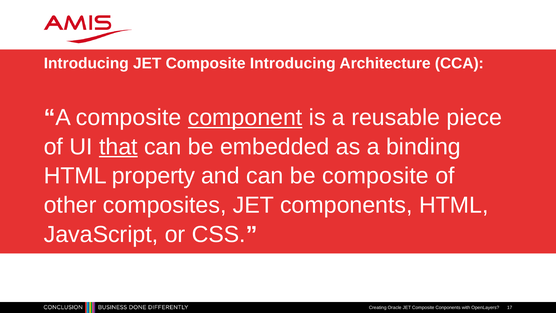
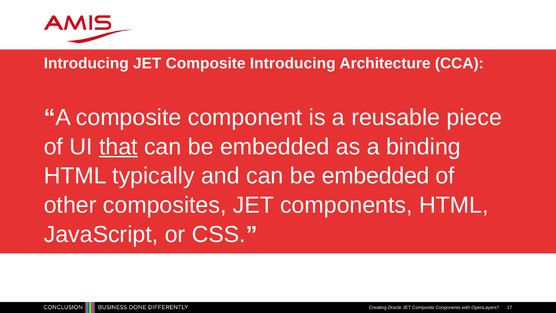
component underline: present -> none
property: property -> typically
and can be composite: composite -> embedded
